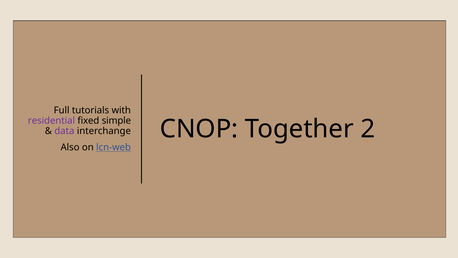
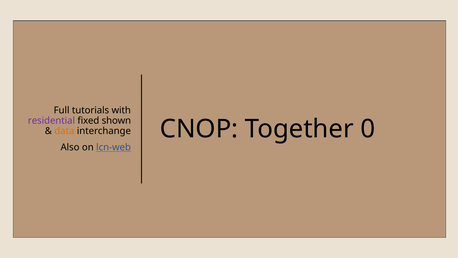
simple: simple -> shown
2: 2 -> 0
data colour: purple -> orange
